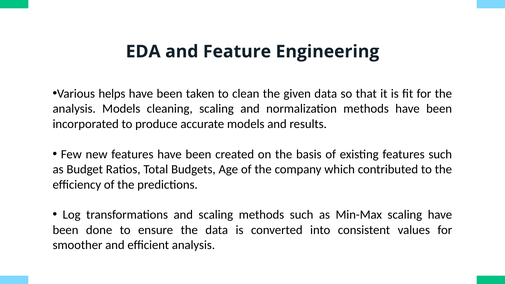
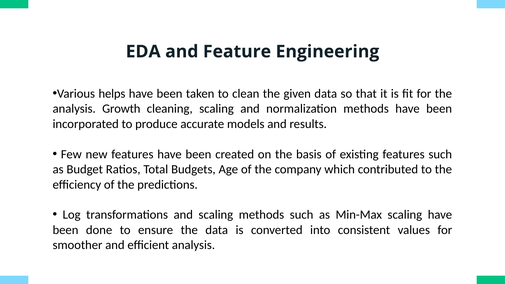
analysis Models: Models -> Growth
